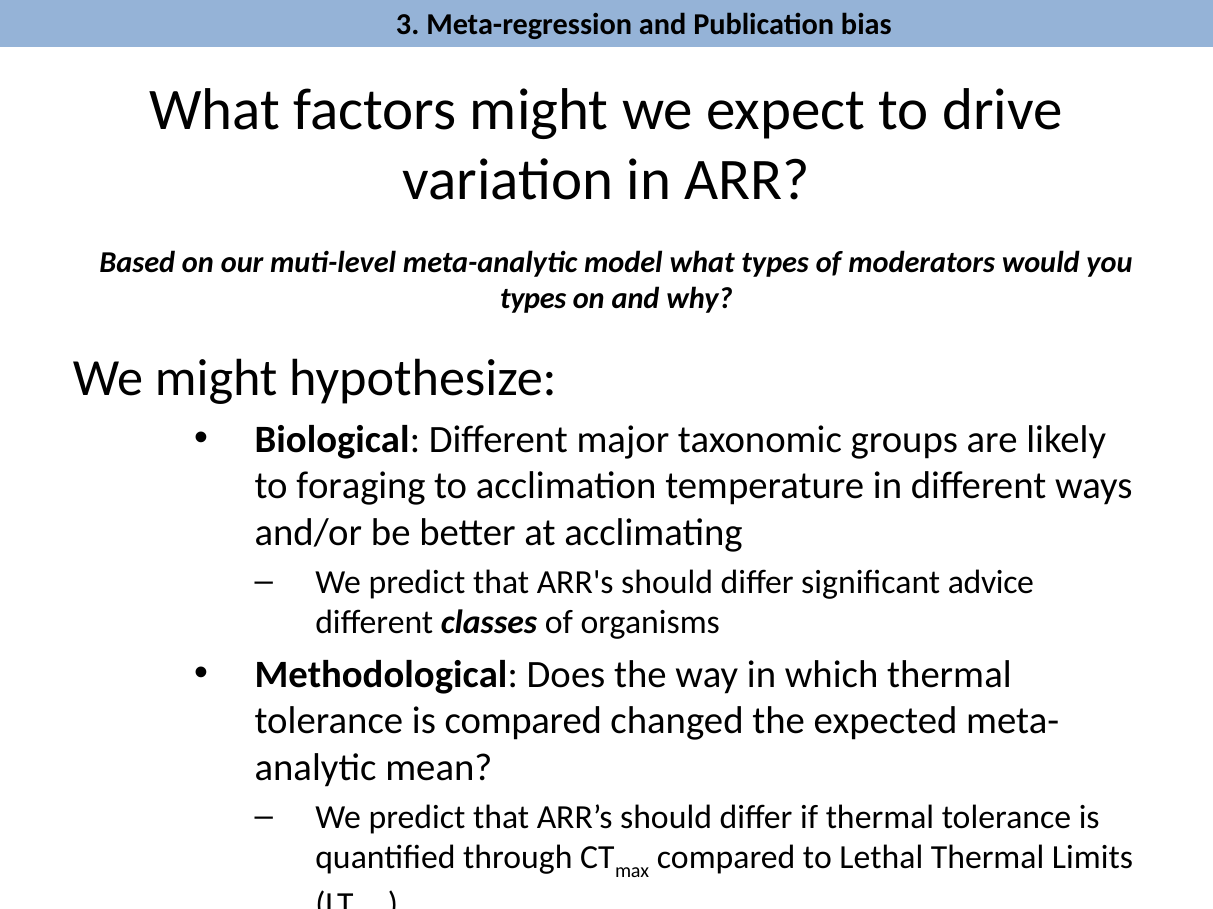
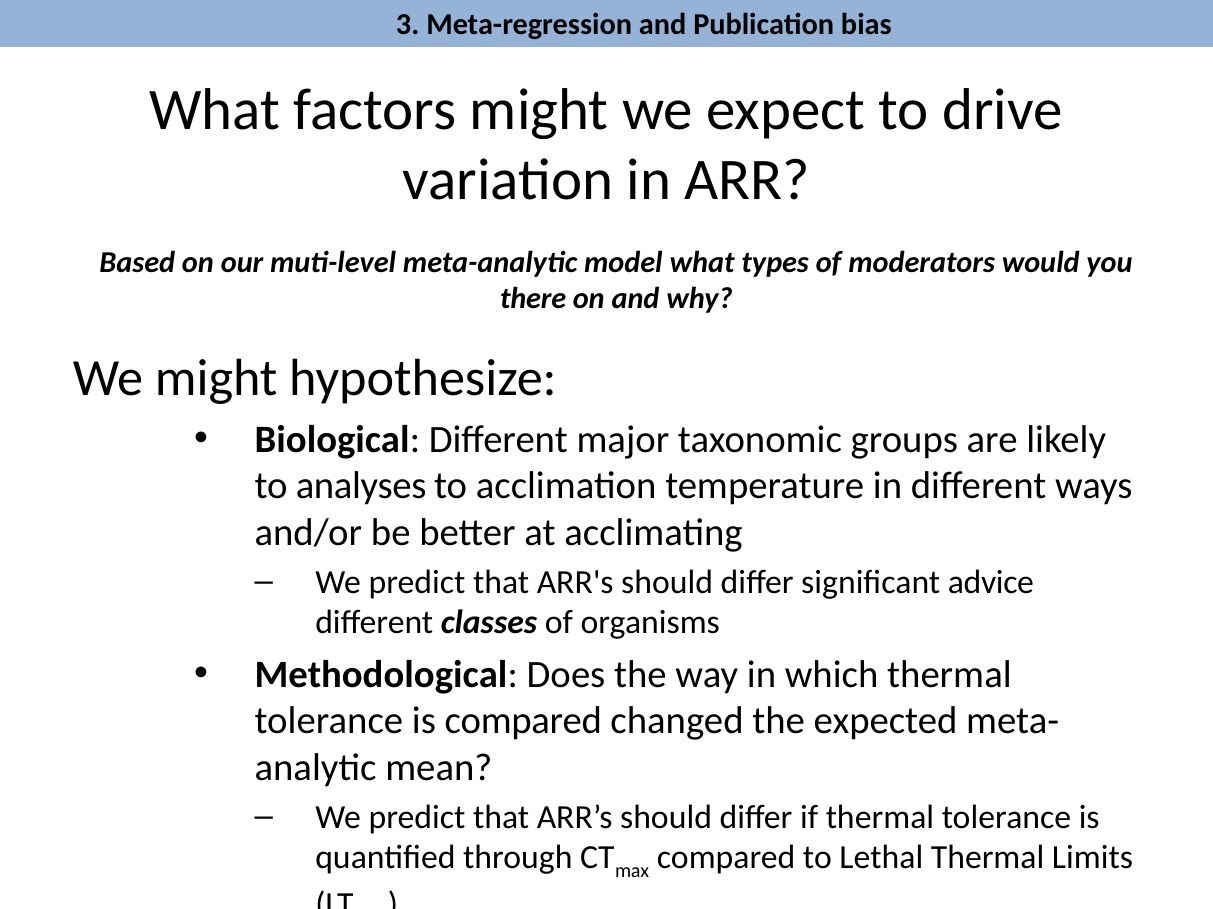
types at (533, 299): types -> there
foraging: foraging -> analyses
